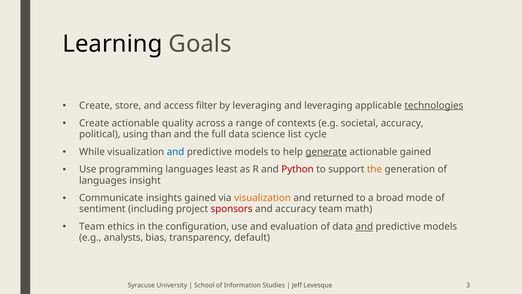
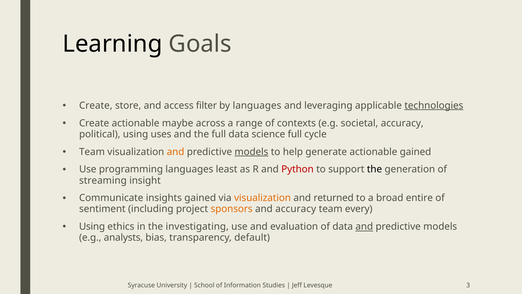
by leveraging: leveraging -> languages
quality: quality -> maybe
than: than -> uses
science list: list -> full
While at (92, 152): While -> Team
and at (176, 152) colour: blue -> orange
models at (251, 152) underline: none -> present
generate underline: present -> none
the at (375, 169) colour: orange -> black
languages at (103, 180): languages -> streaming
mode: mode -> entire
sponsors colour: red -> orange
math: math -> every
Team at (92, 226): Team -> Using
configuration: configuration -> investigating
